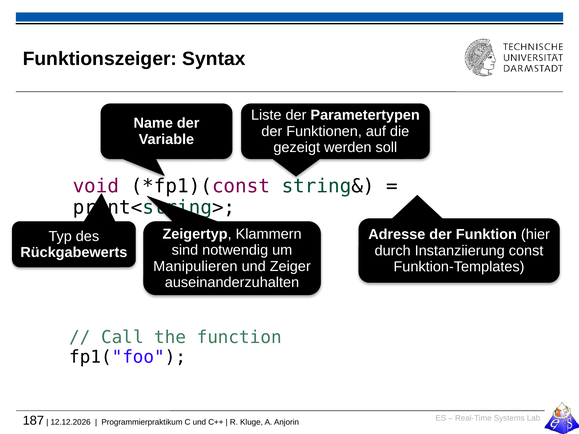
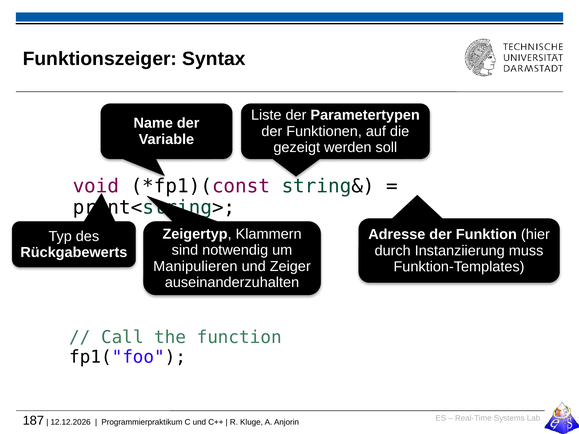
const: const -> muss
